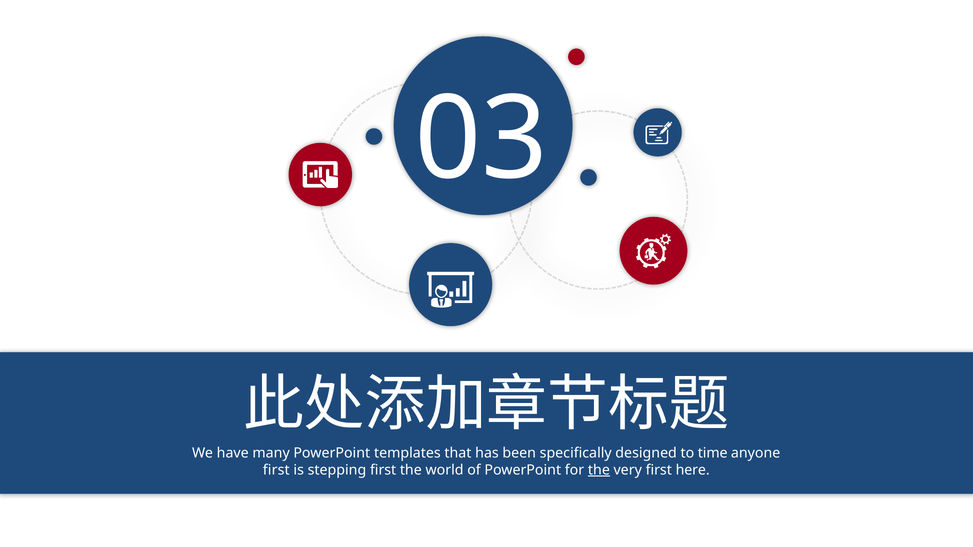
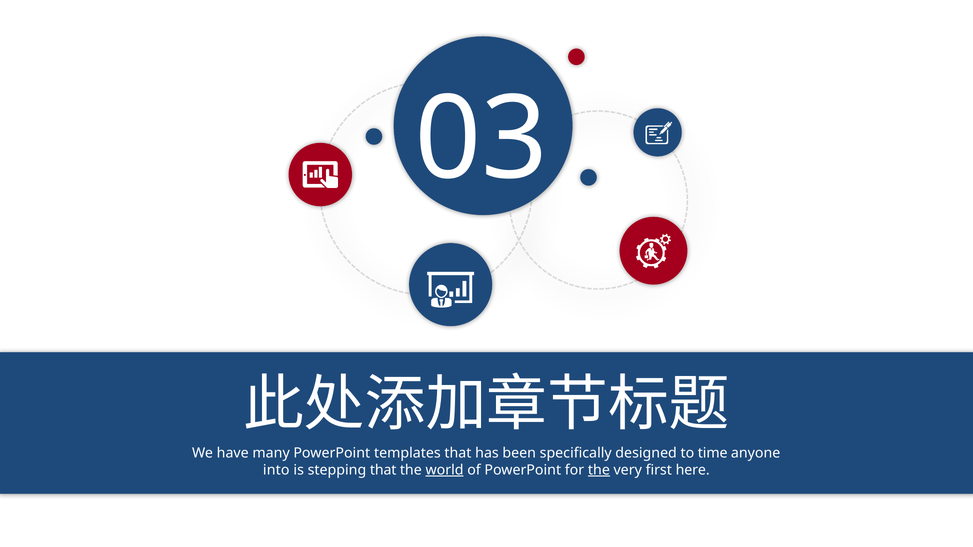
first at (276, 470): first -> into
stepping first: first -> that
world underline: none -> present
